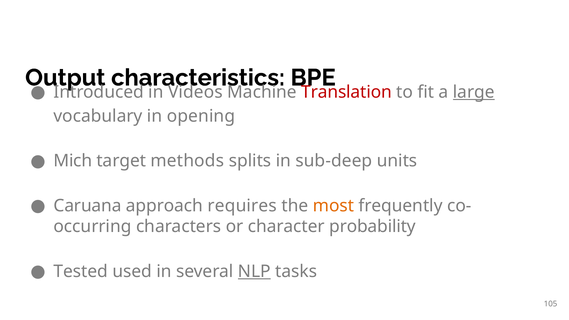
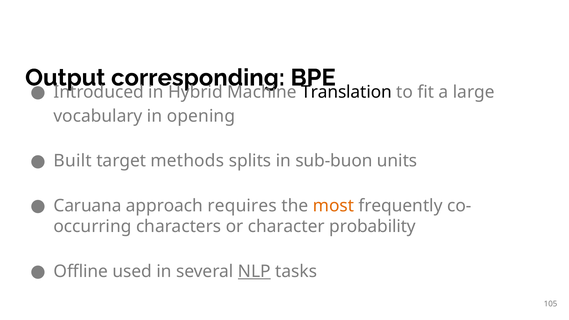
characteristics: characteristics -> corresponding
Videos: Videos -> Hybrid
Translation colour: red -> black
large underline: present -> none
Mich: Mich -> Built
sub-deep: sub-deep -> sub-buon
Tested: Tested -> Offline
